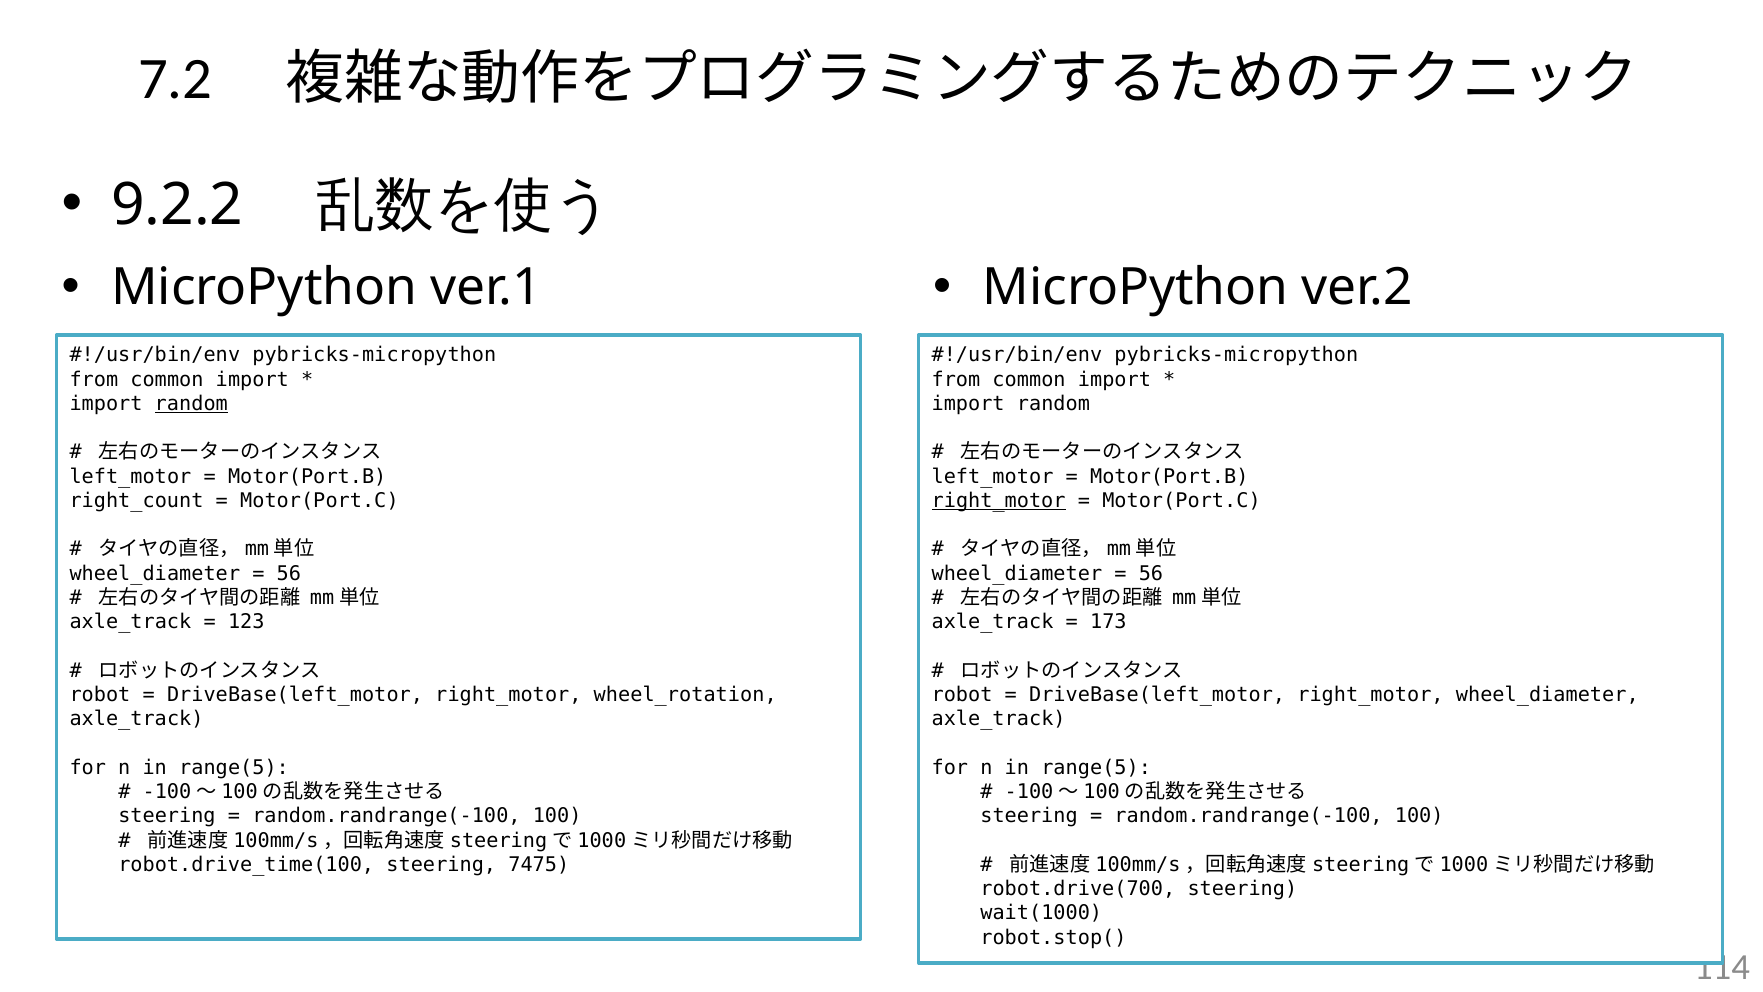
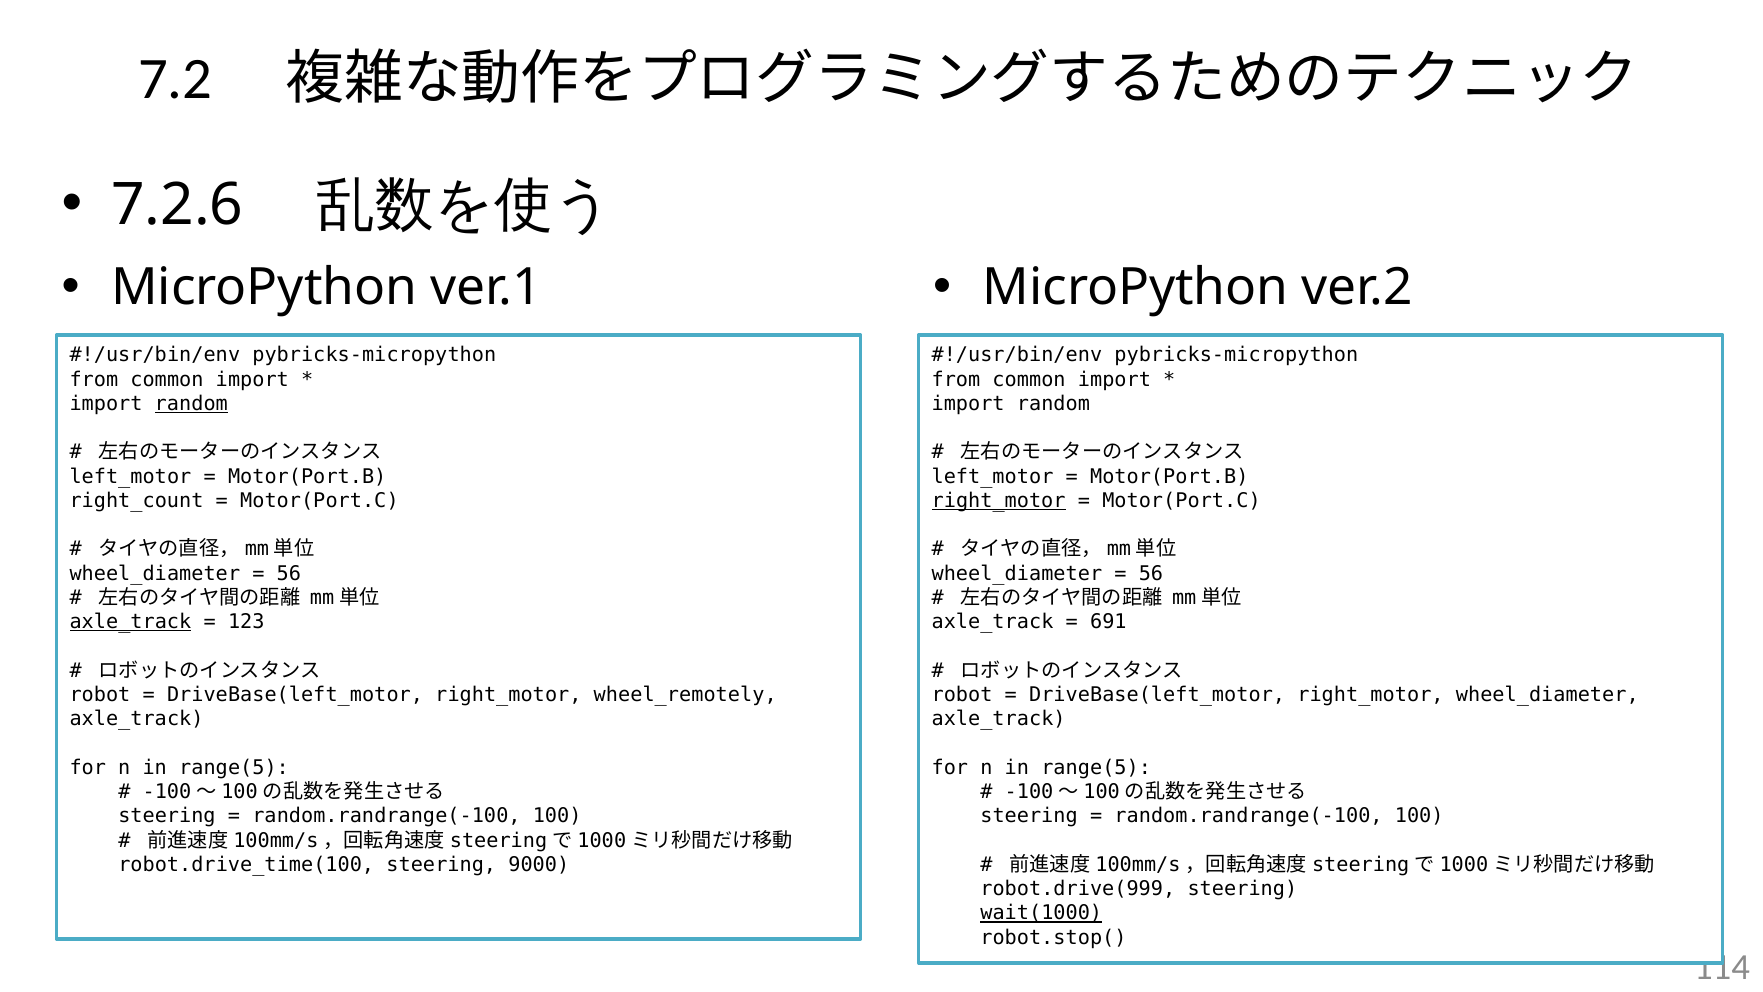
9.2.2: 9.2.2 -> 7.2.6
axle_track at (130, 622) underline: none -> present
173: 173 -> 691
wheel_rotation: wheel_rotation -> wheel_remotely
7475: 7475 -> 9000
robot.drive(700: robot.drive(700 -> robot.drive(999
wait(1000 underline: none -> present
